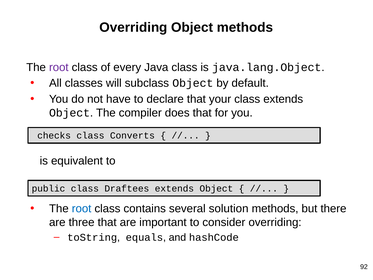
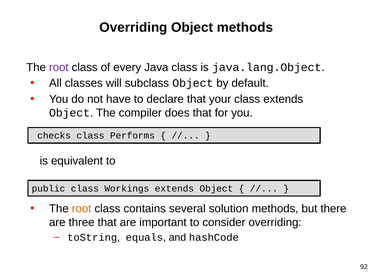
Converts: Converts -> Performs
Draftees: Draftees -> Workings
root at (82, 208) colour: blue -> orange
